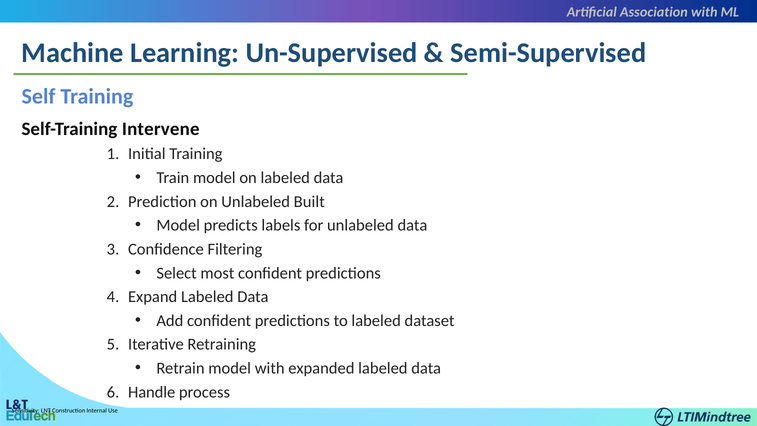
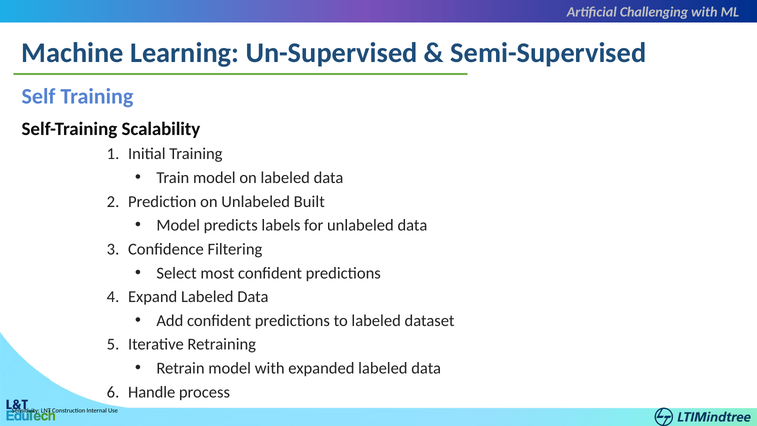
Association: Association -> Challenging
Intervene: Intervene -> Scalability
